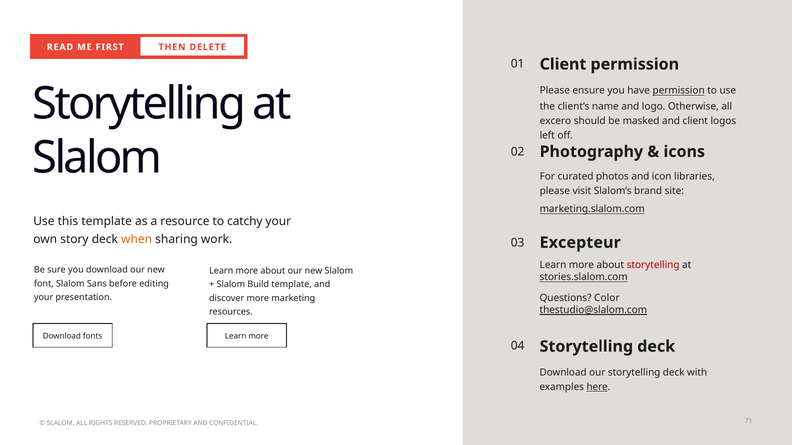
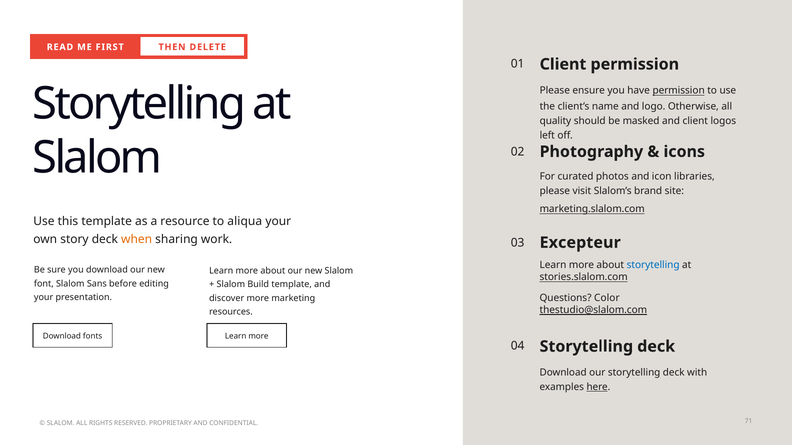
excero: excero -> quality
catchy: catchy -> aliqua
storytelling at (653, 265) colour: red -> blue
